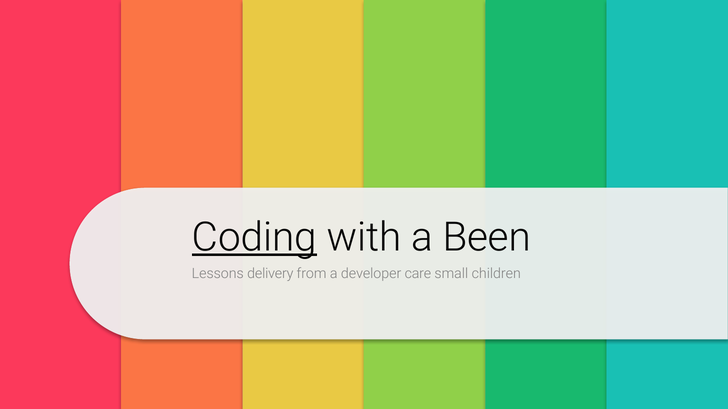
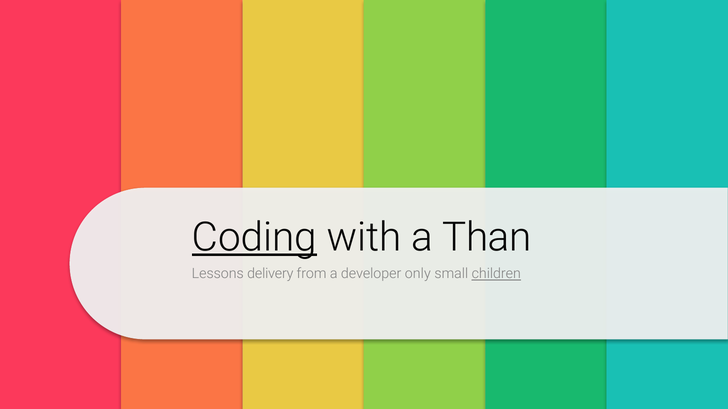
Been: Been -> Than
care: care -> only
children underline: none -> present
